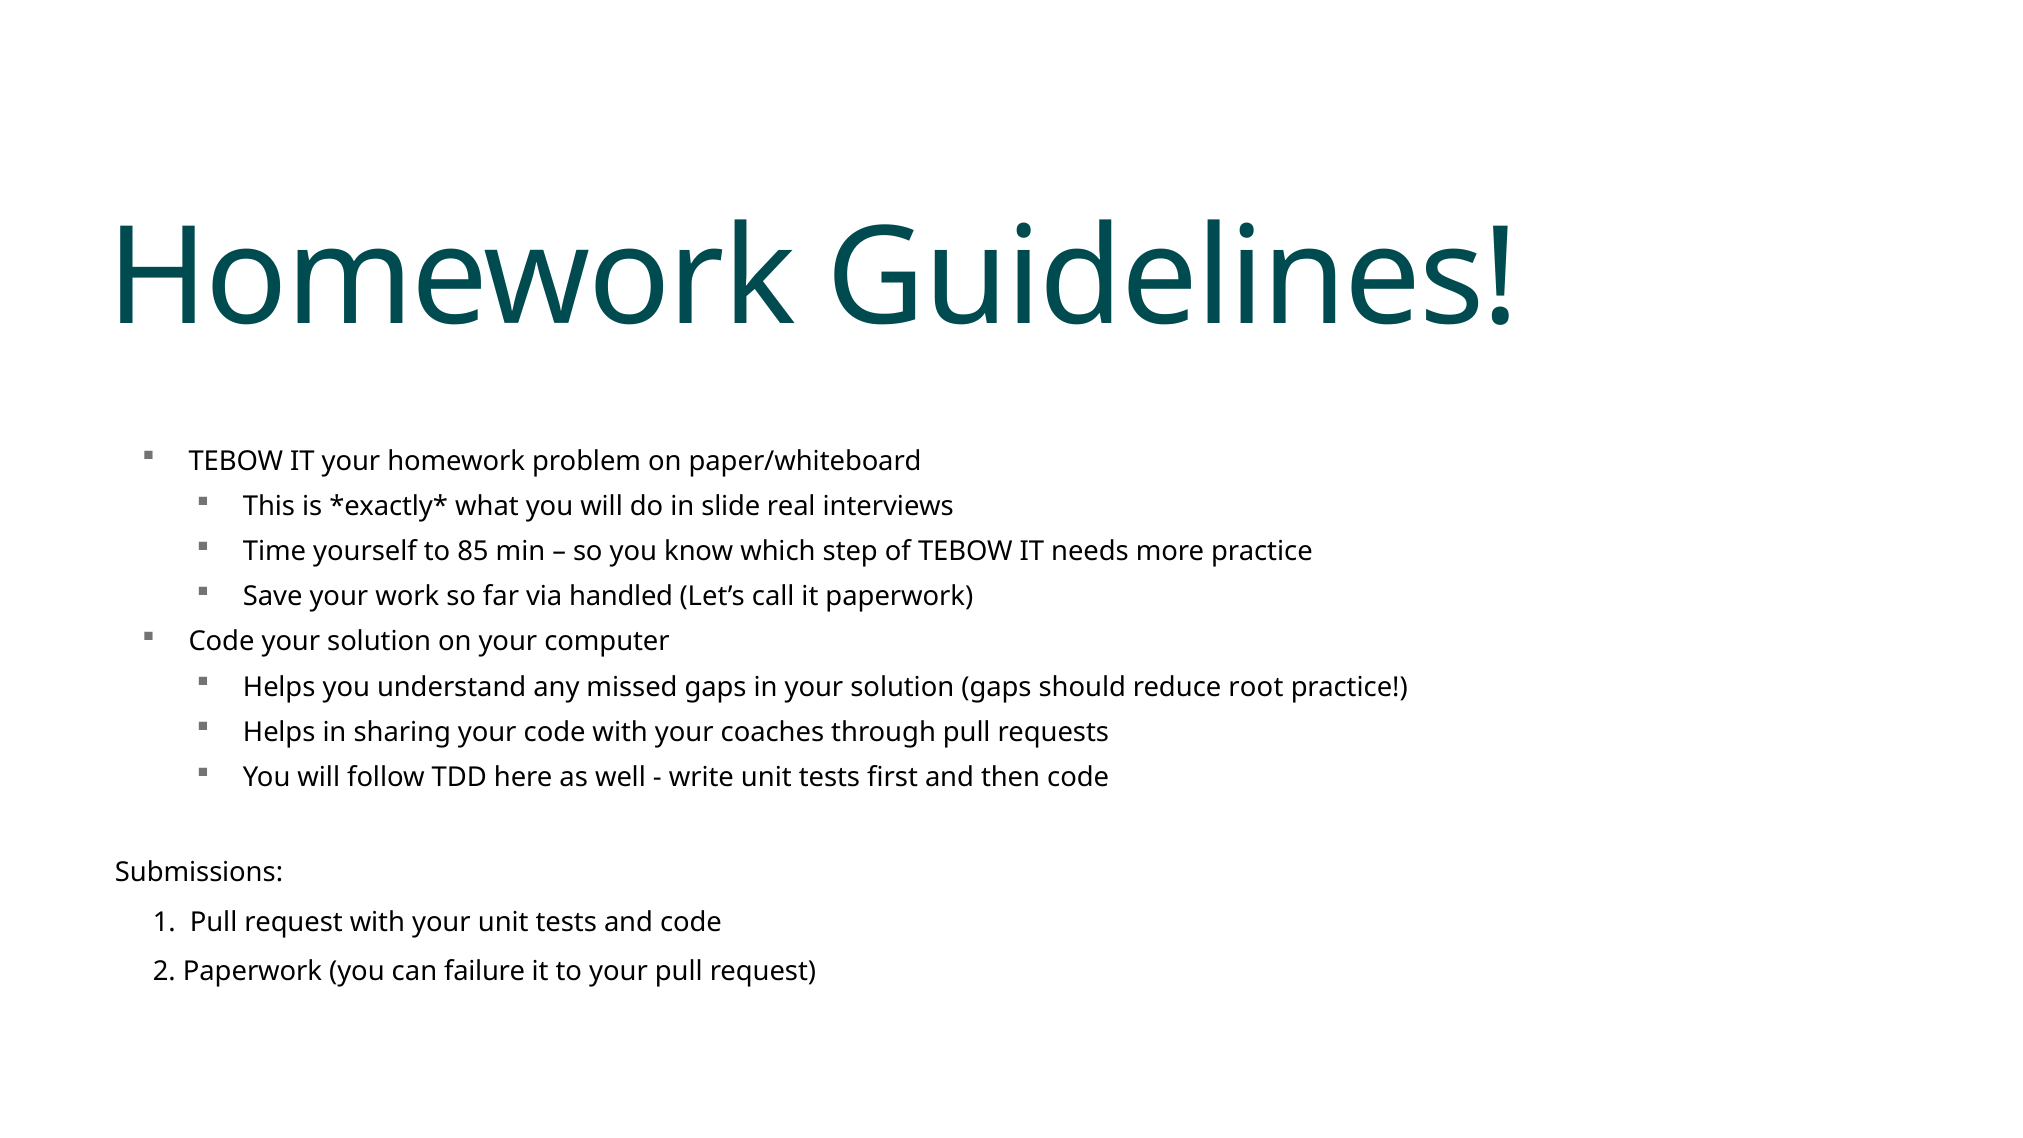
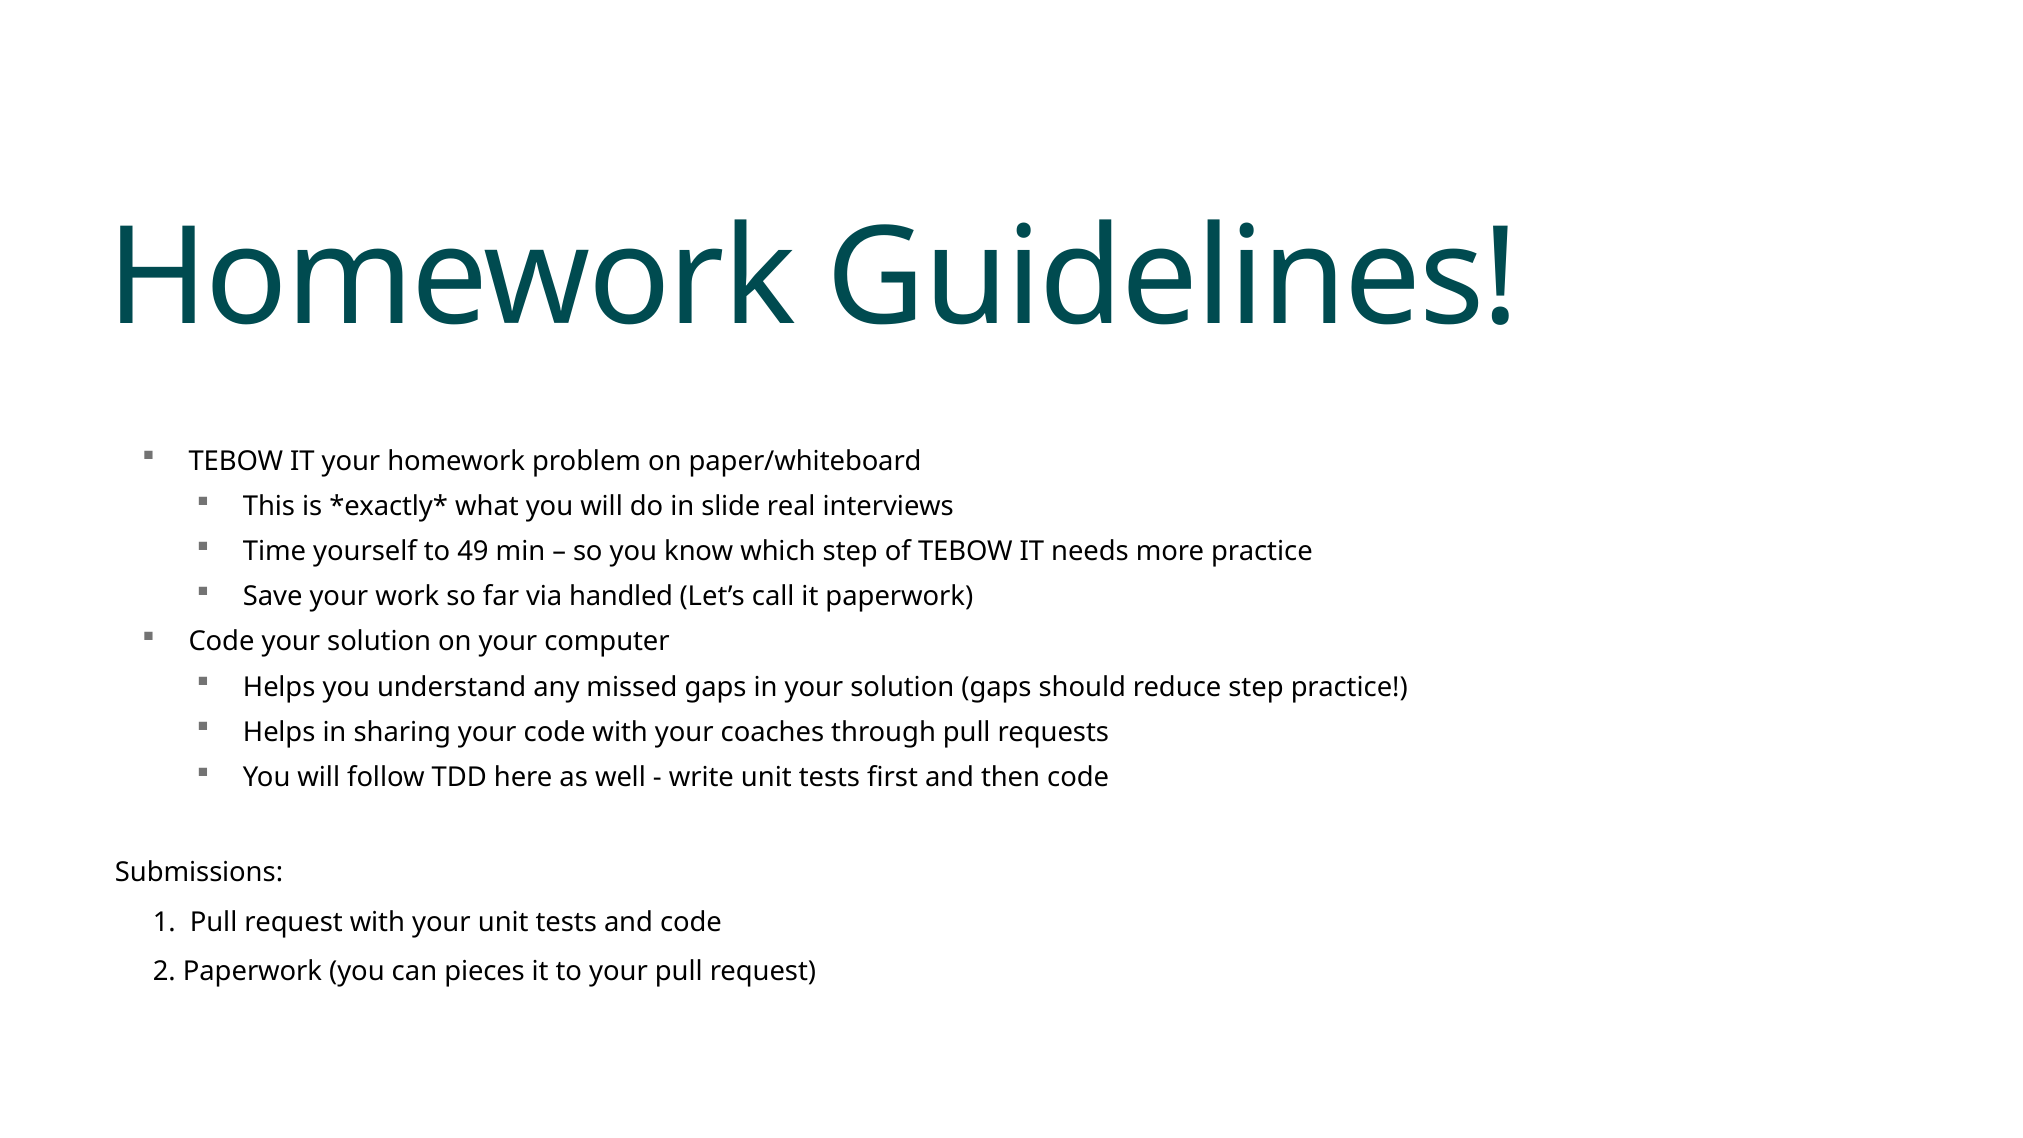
85: 85 -> 49
reduce root: root -> step
failure: failure -> pieces
